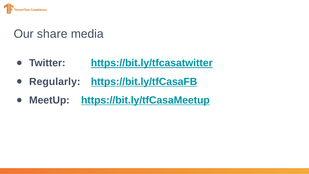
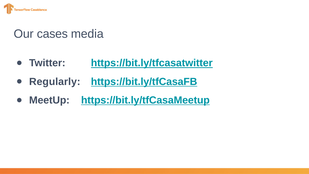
share: share -> cases
